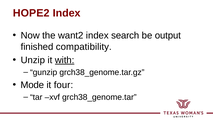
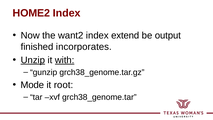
HOPE2: HOPE2 -> HOME2
search: search -> extend
compatibility: compatibility -> incorporates
Unzip underline: none -> present
four: four -> root
